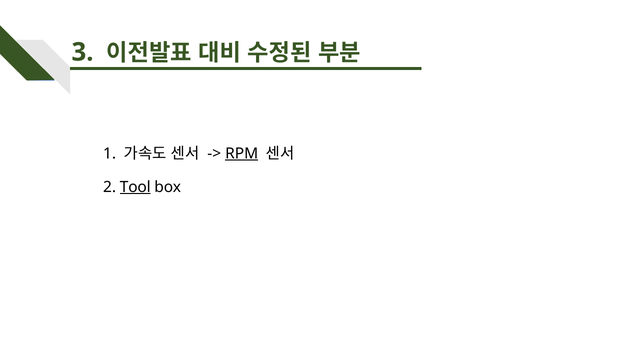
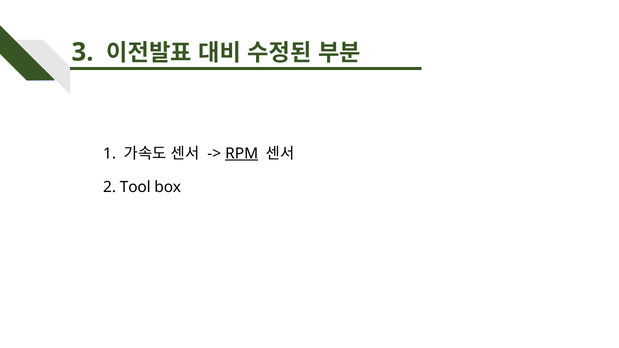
Tool underline: present -> none
